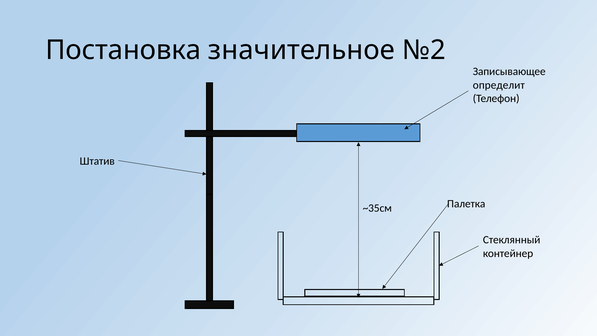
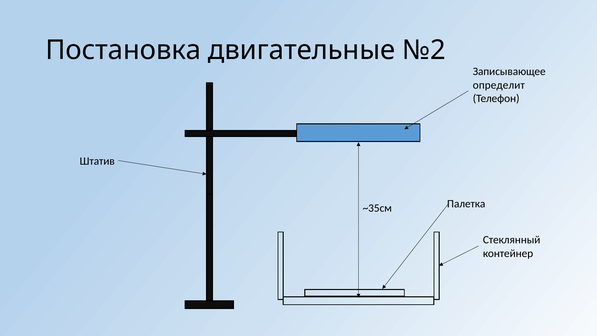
значительное: значительное -> двигательные
